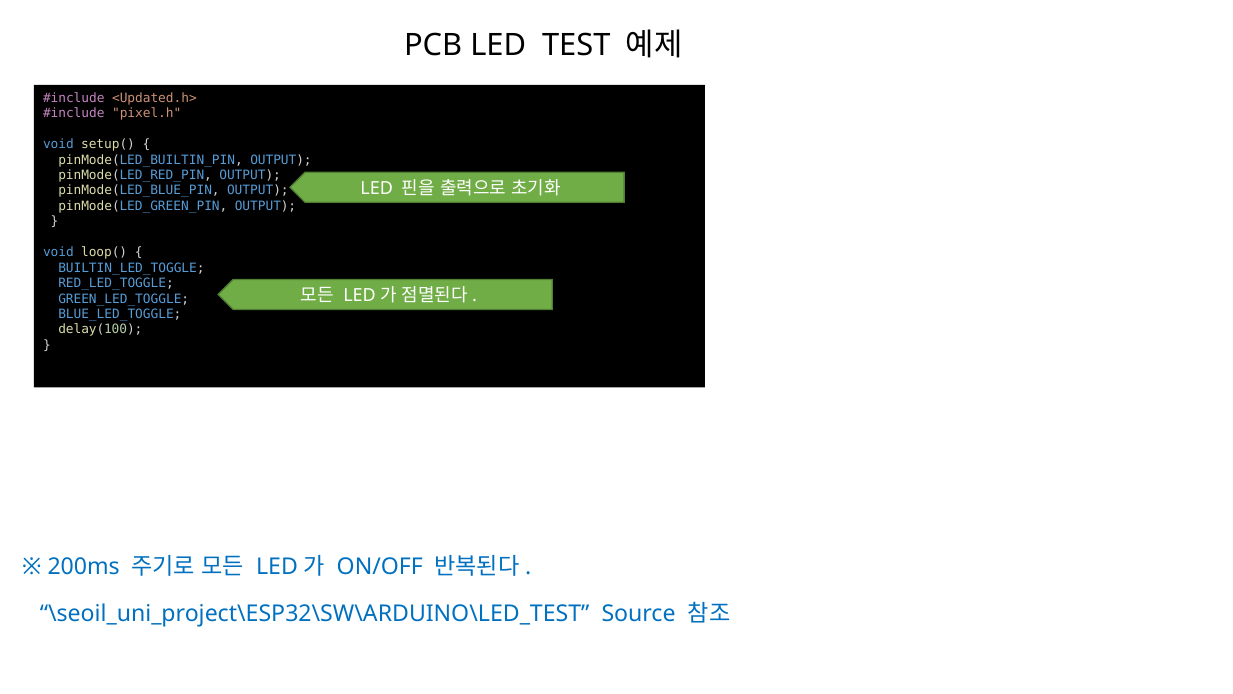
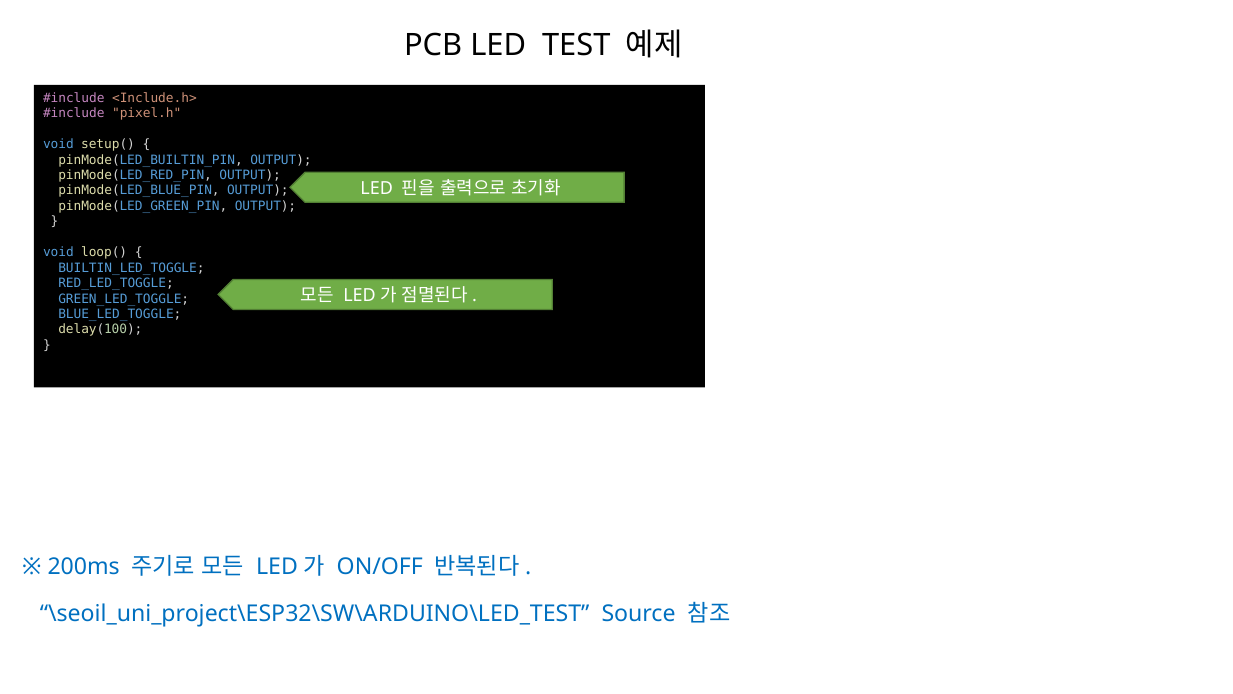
<Updated.h>: <Updated.h> -> <Include.h>
